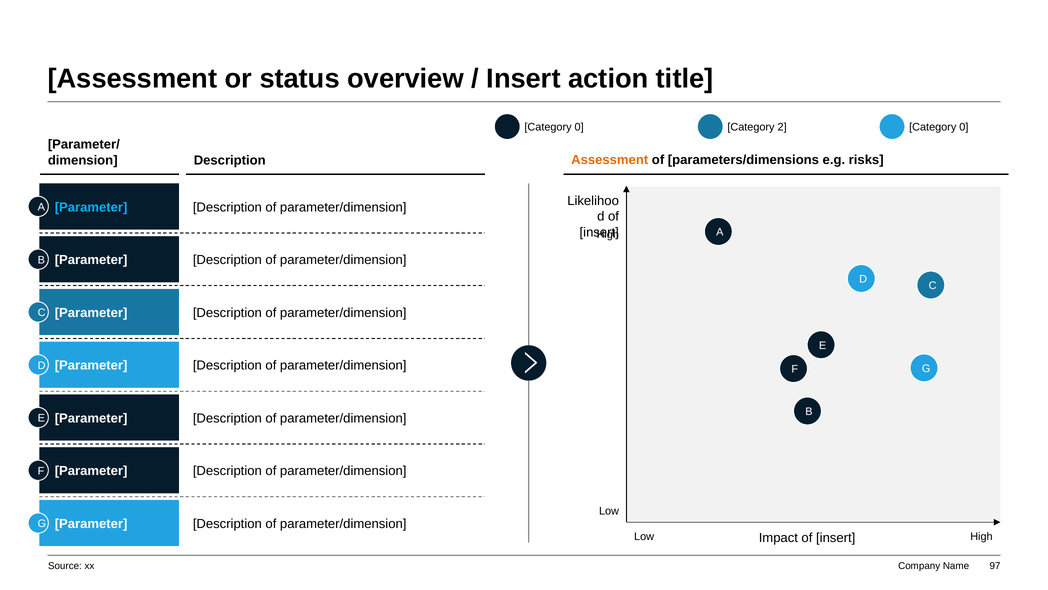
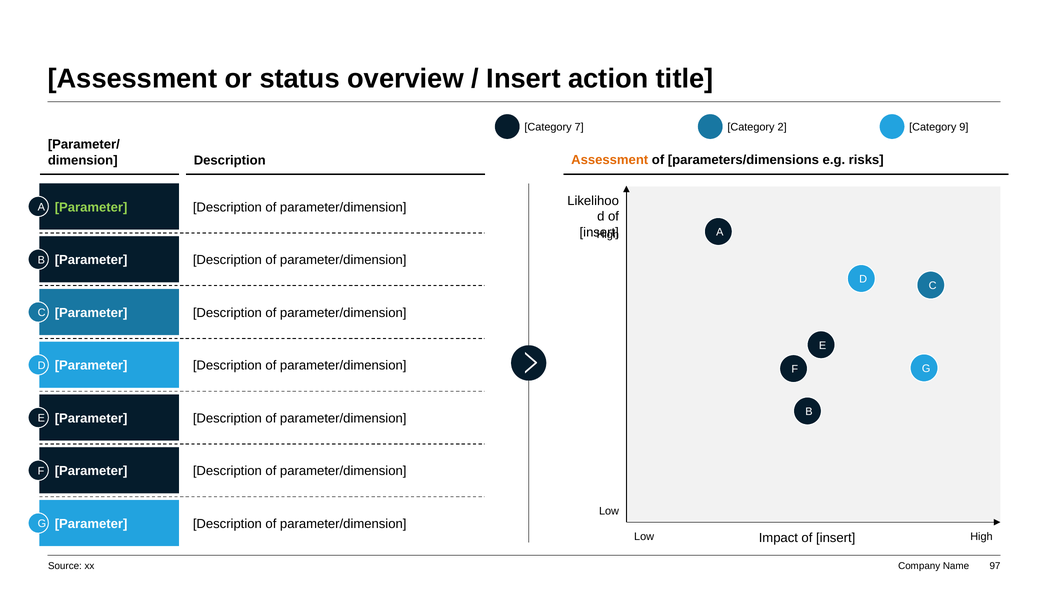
0 at (579, 127): 0 -> 7
0 at (964, 127): 0 -> 9
Parameter at (91, 207) colour: light blue -> light green
